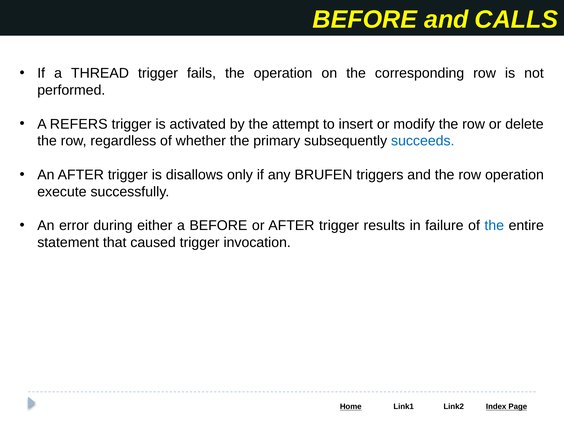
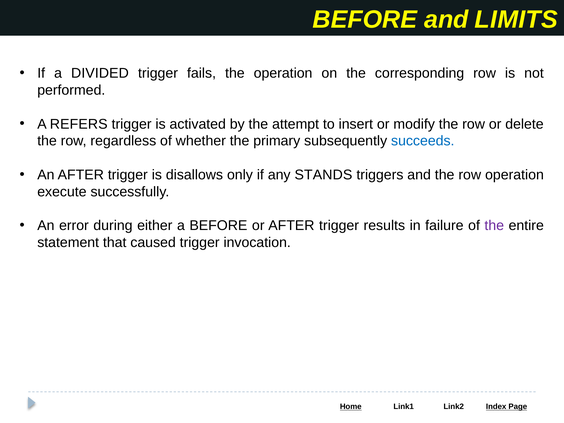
CALLS: CALLS -> LIMITS
THREAD: THREAD -> DIVIDED
BRUFEN: BRUFEN -> STANDS
the at (494, 226) colour: blue -> purple
